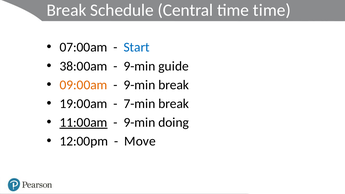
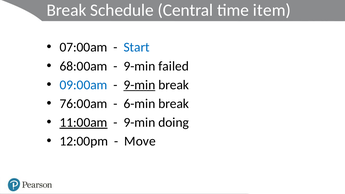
time time: time -> item
38:00am: 38:00am -> 68:00am
guide: guide -> failed
09:00am colour: orange -> blue
9-min at (139, 85) underline: none -> present
19:00am: 19:00am -> 76:00am
7-min: 7-min -> 6-min
